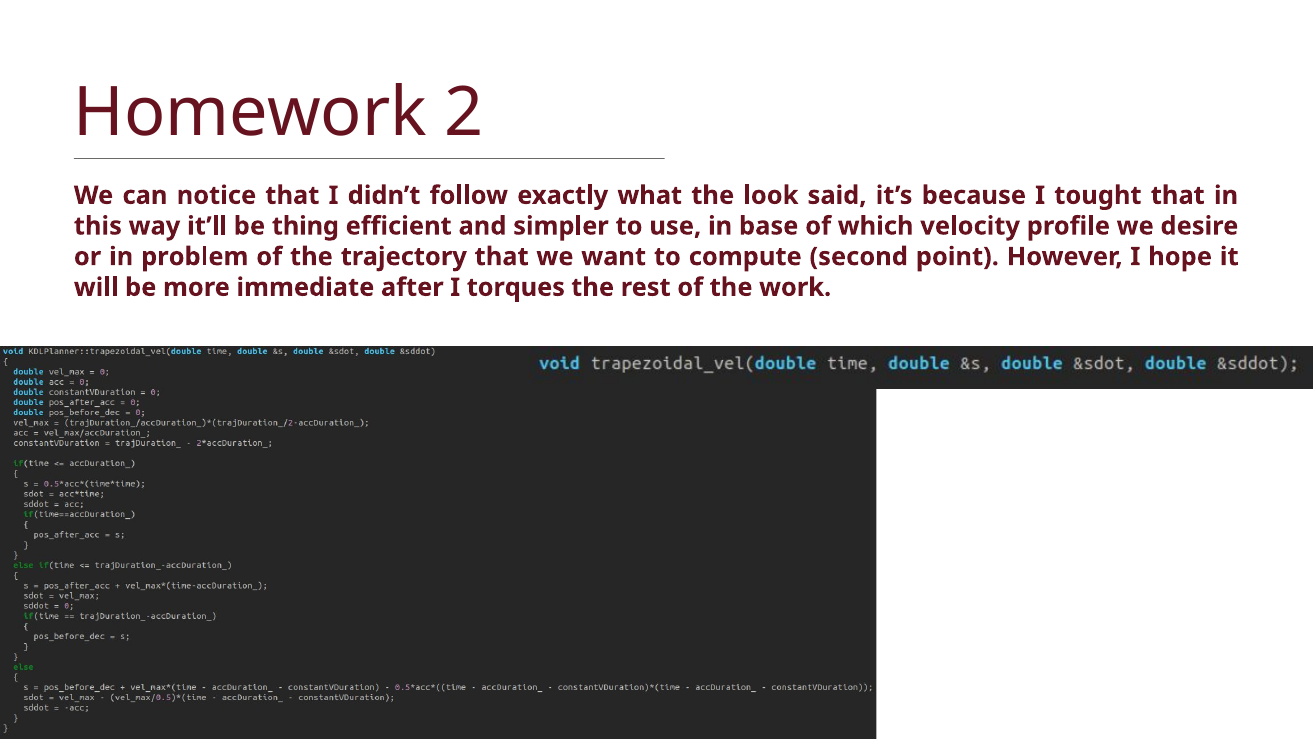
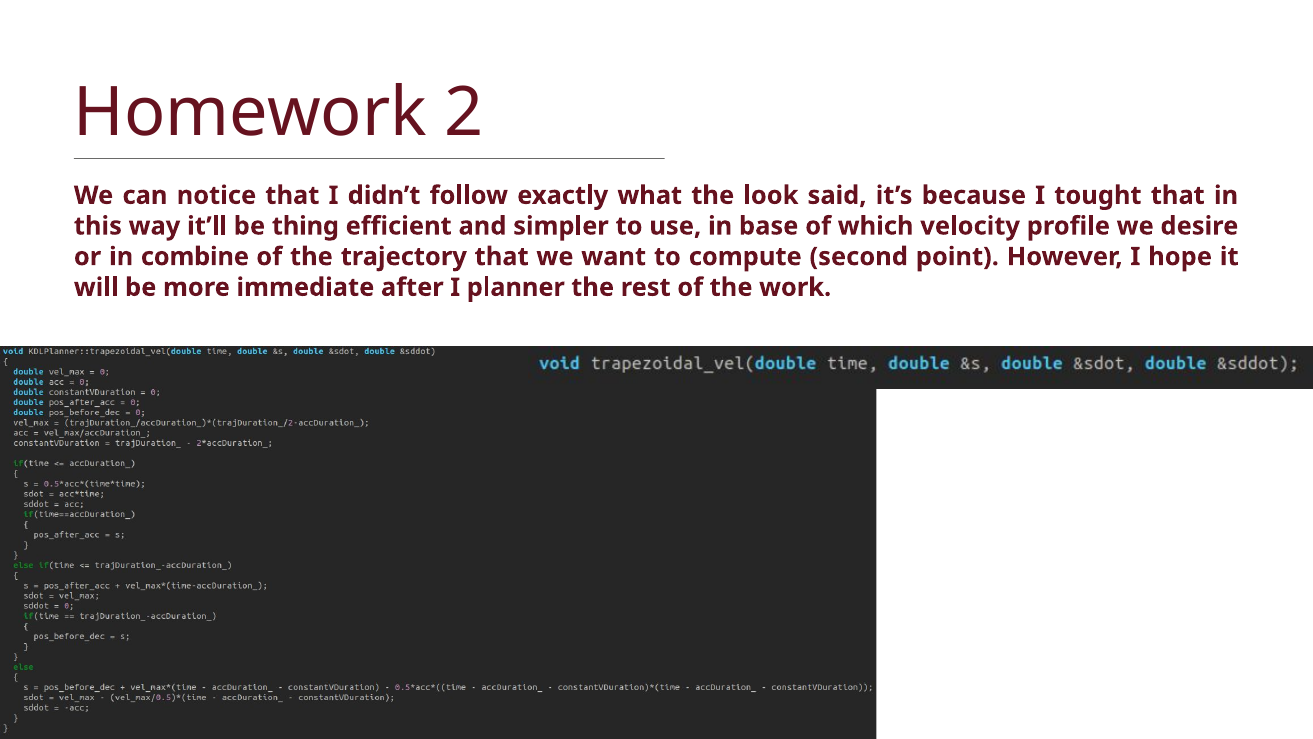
problem: problem -> combine
torques: torques -> planner
